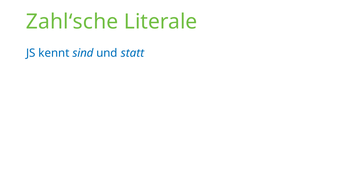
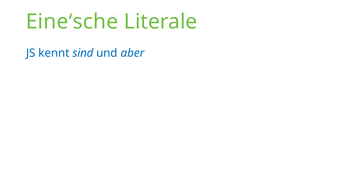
Zahl‘sche: Zahl‘sche -> Eine‘sche
statt: statt -> aber
